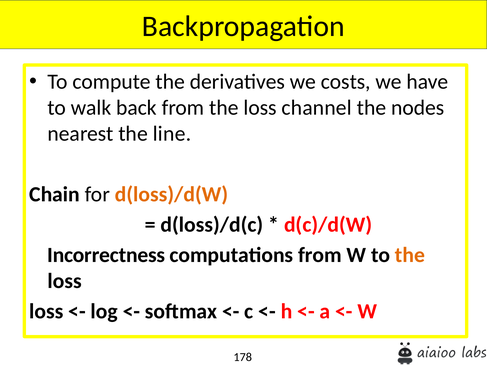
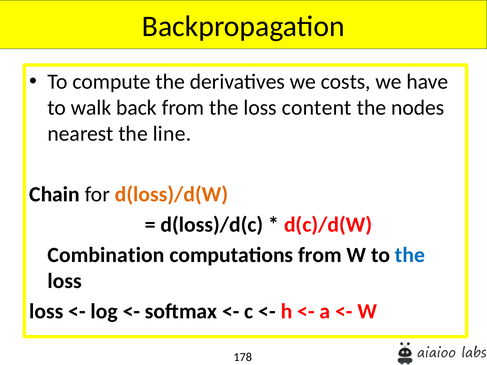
channel: channel -> content
Incorrectness: Incorrectness -> Combination
the at (410, 255) colour: orange -> blue
